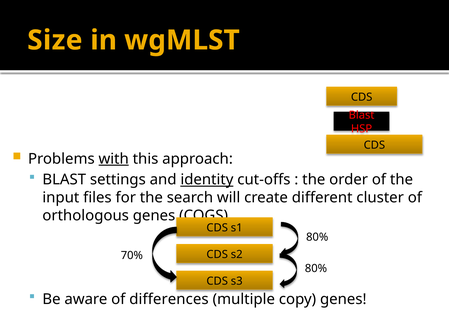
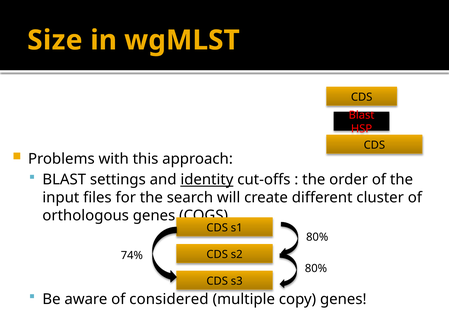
with underline: present -> none
70%: 70% -> 74%
differences: differences -> considered
